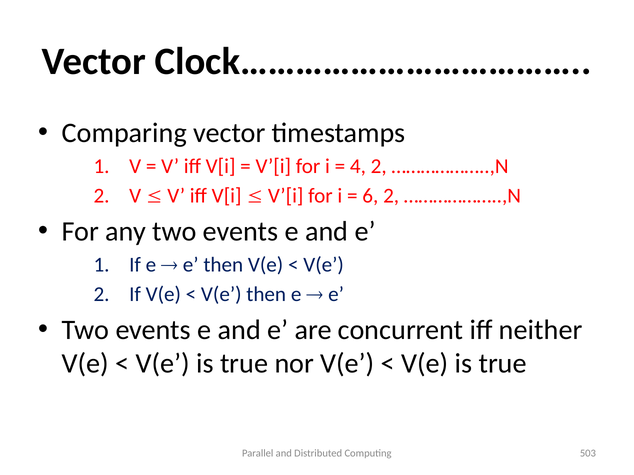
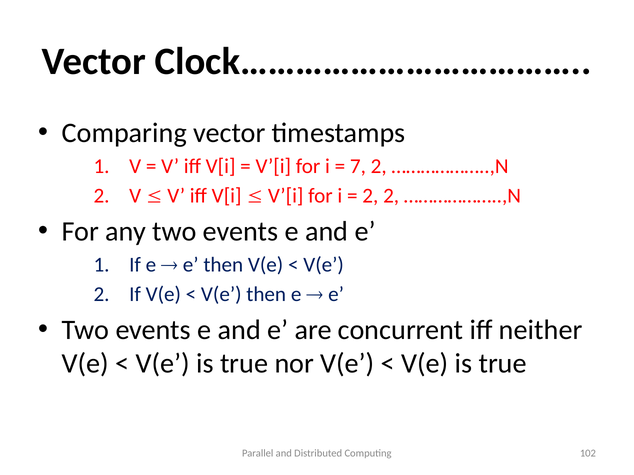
4: 4 -> 7
6 at (370, 196): 6 -> 2
503: 503 -> 102
